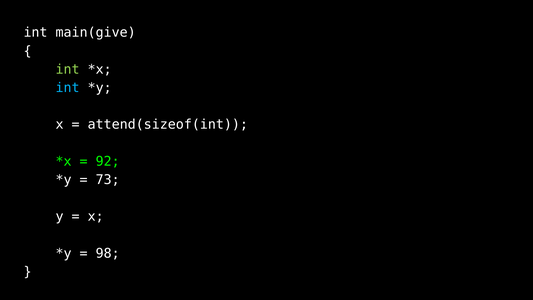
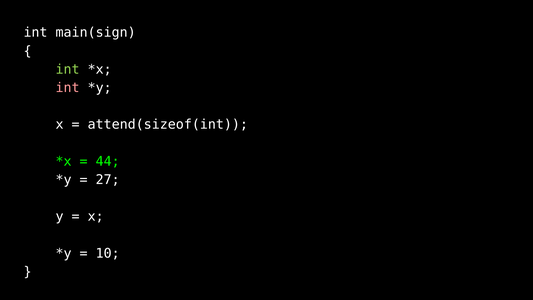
main(give: main(give -> main(sign
int at (68, 88) colour: light blue -> pink
92: 92 -> 44
73: 73 -> 27
98: 98 -> 10
